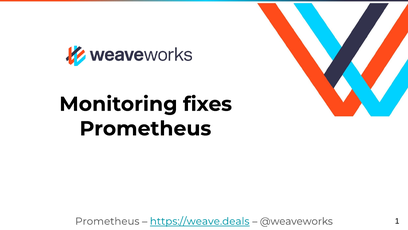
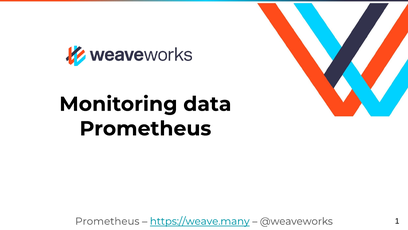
fixes: fixes -> data
https://weave.deals: https://weave.deals -> https://weave.many
